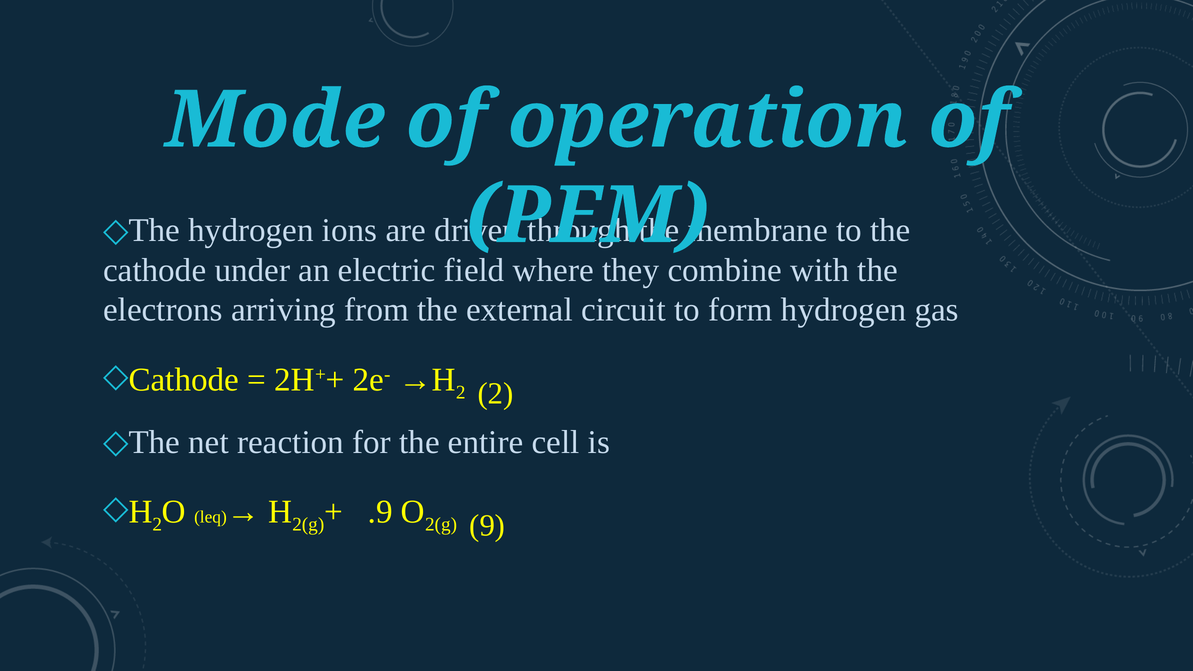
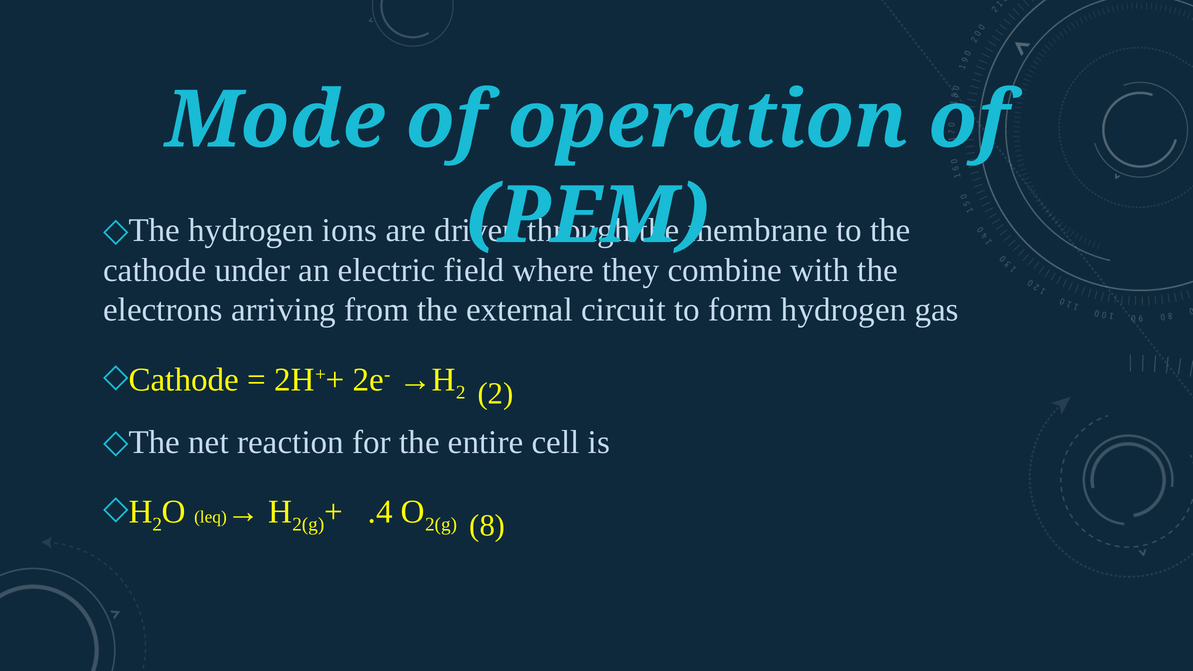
.9: .9 -> .4
9: 9 -> 8
